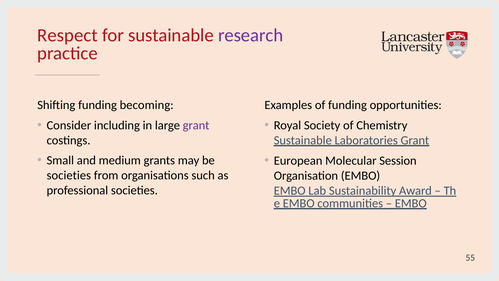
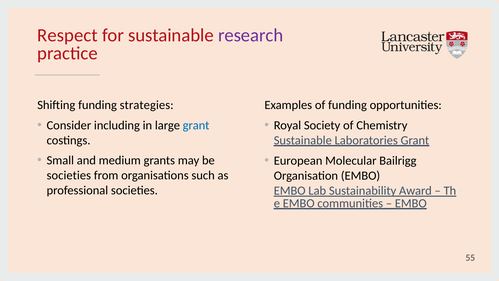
becoming: becoming -> strategies
grant at (196, 125) colour: purple -> blue
Session: Session -> Bailrigg
